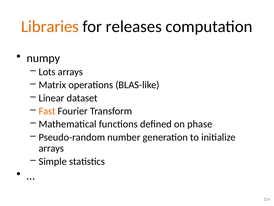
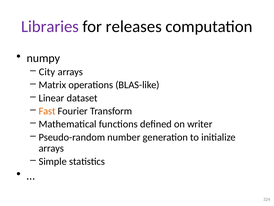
Libraries colour: orange -> purple
Lots: Lots -> City
phase: phase -> writer
